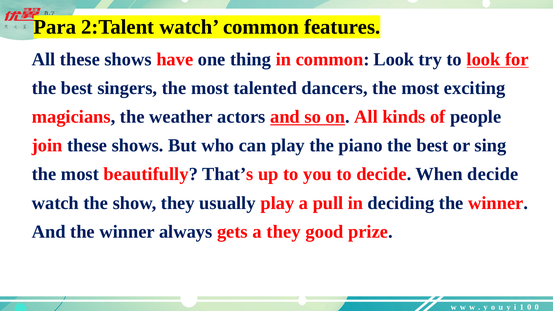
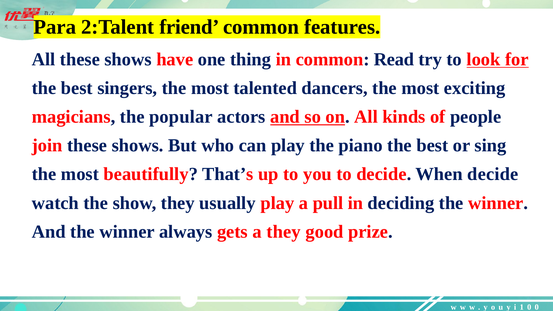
2:Talent watch: watch -> friend
common Look: Look -> Read
weather: weather -> popular
